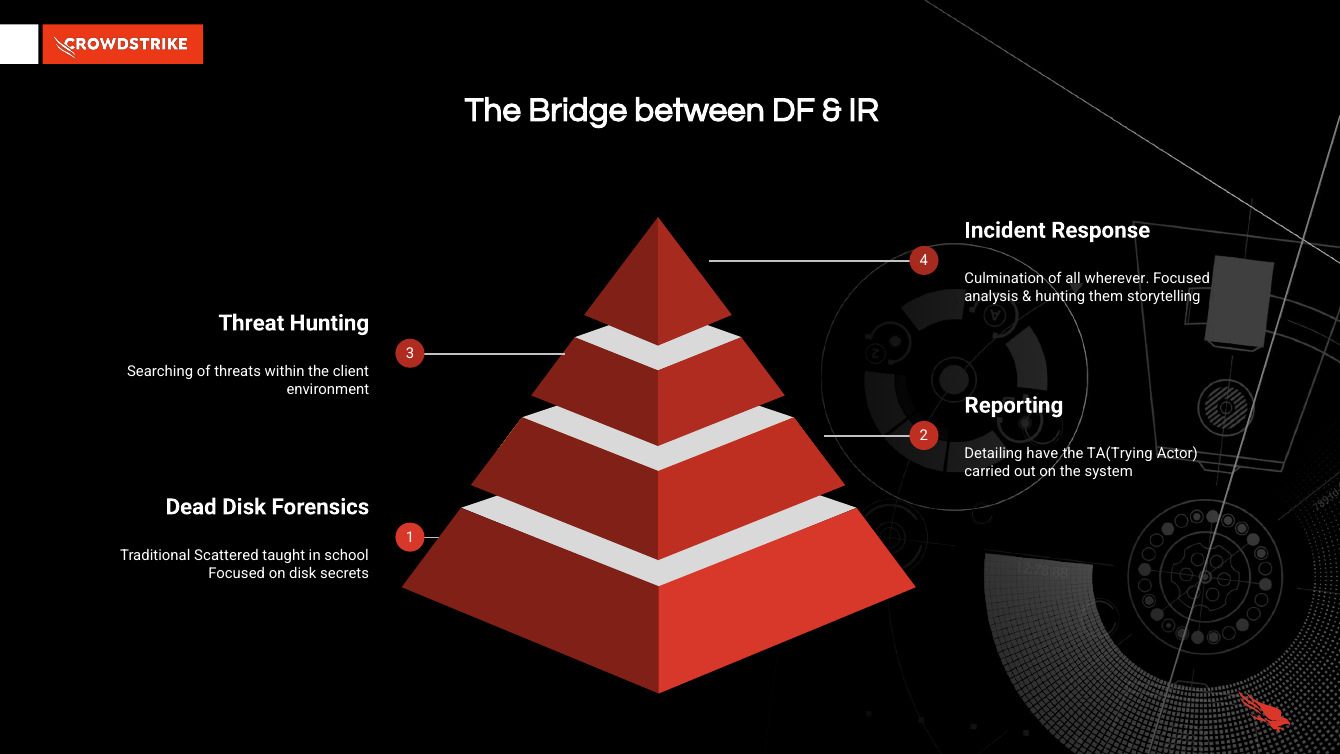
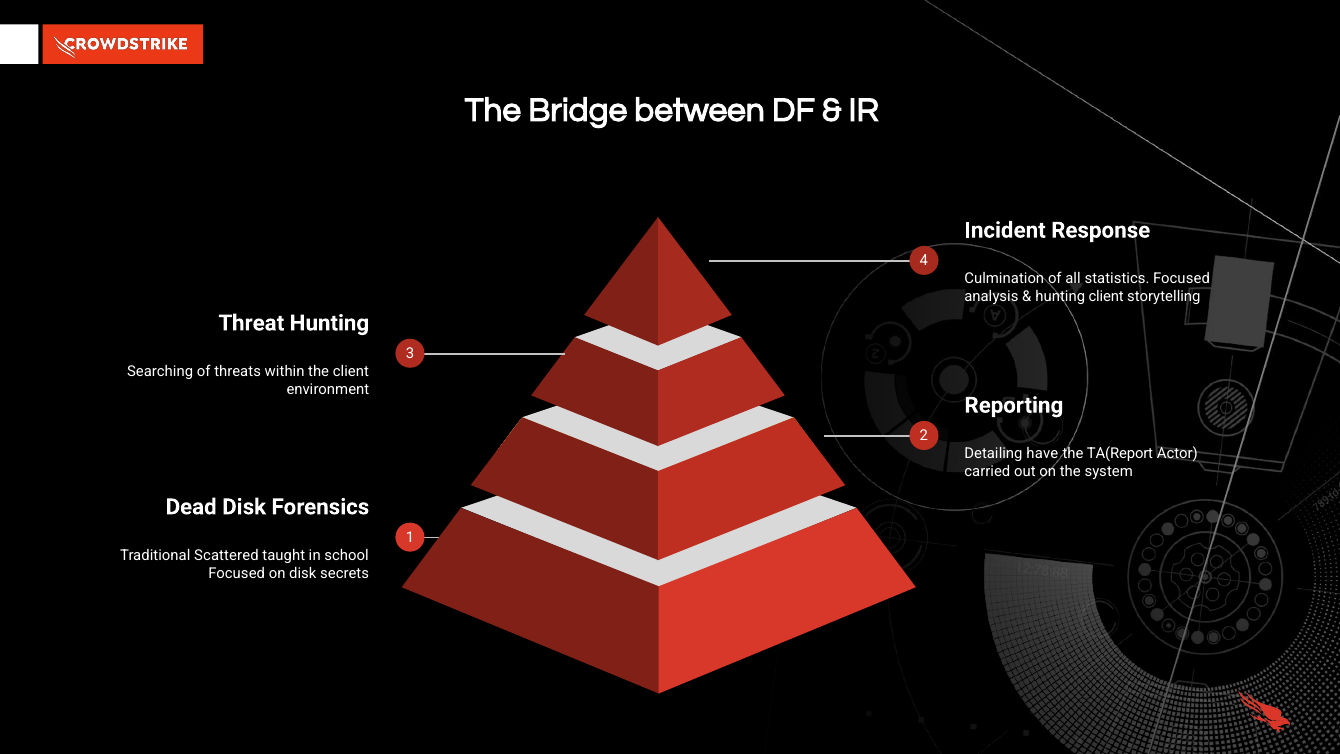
wherever: wherever -> statistics
hunting them: them -> client
TA(Trying: TA(Trying -> TA(Report
